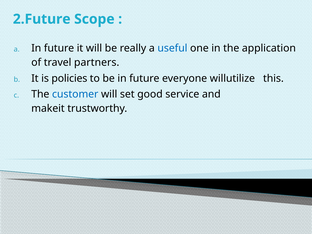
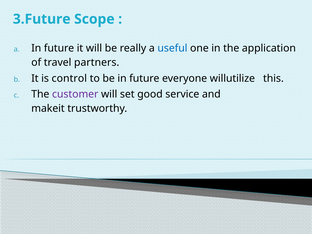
2.Future: 2.Future -> 3.Future
policies: policies -> control
customer colour: blue -> purple
